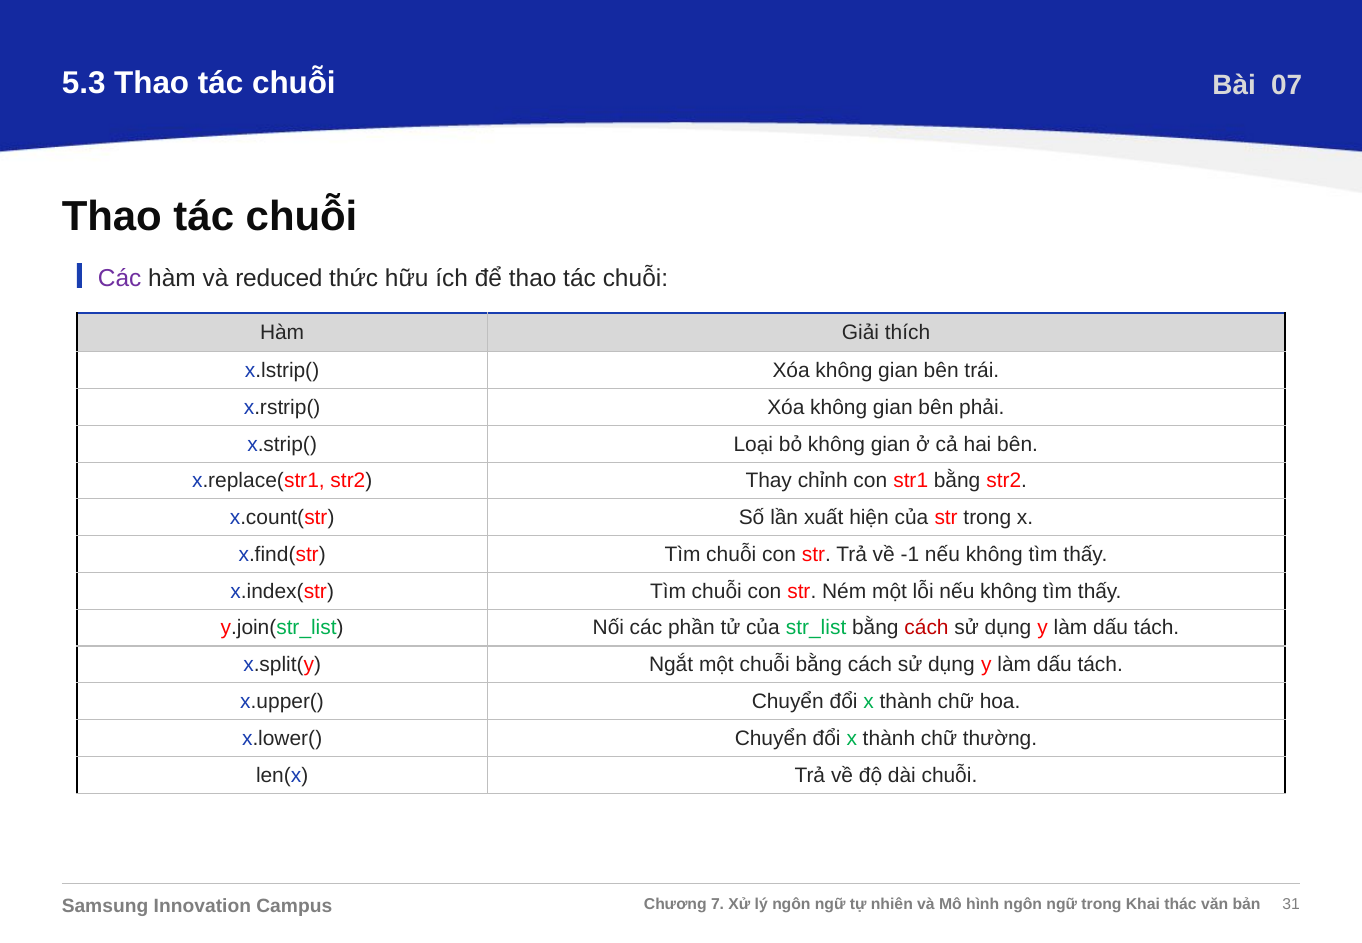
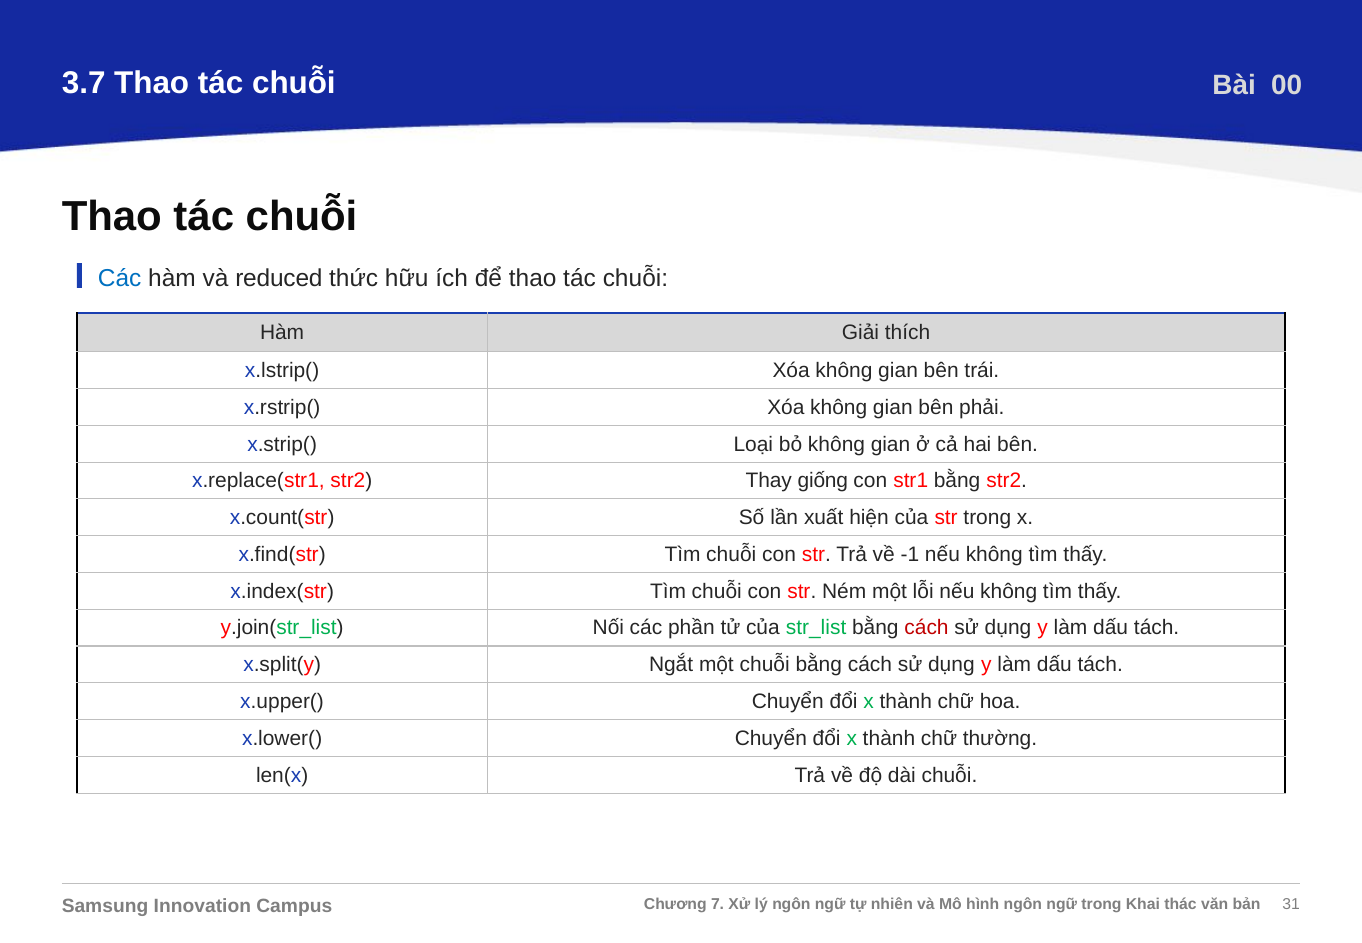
5.3: 5.3 -> 3.7
07: 07 -> 00
Các at (120, 278) colour: purple -> blue
chỉnh: chỉnh -> giống
